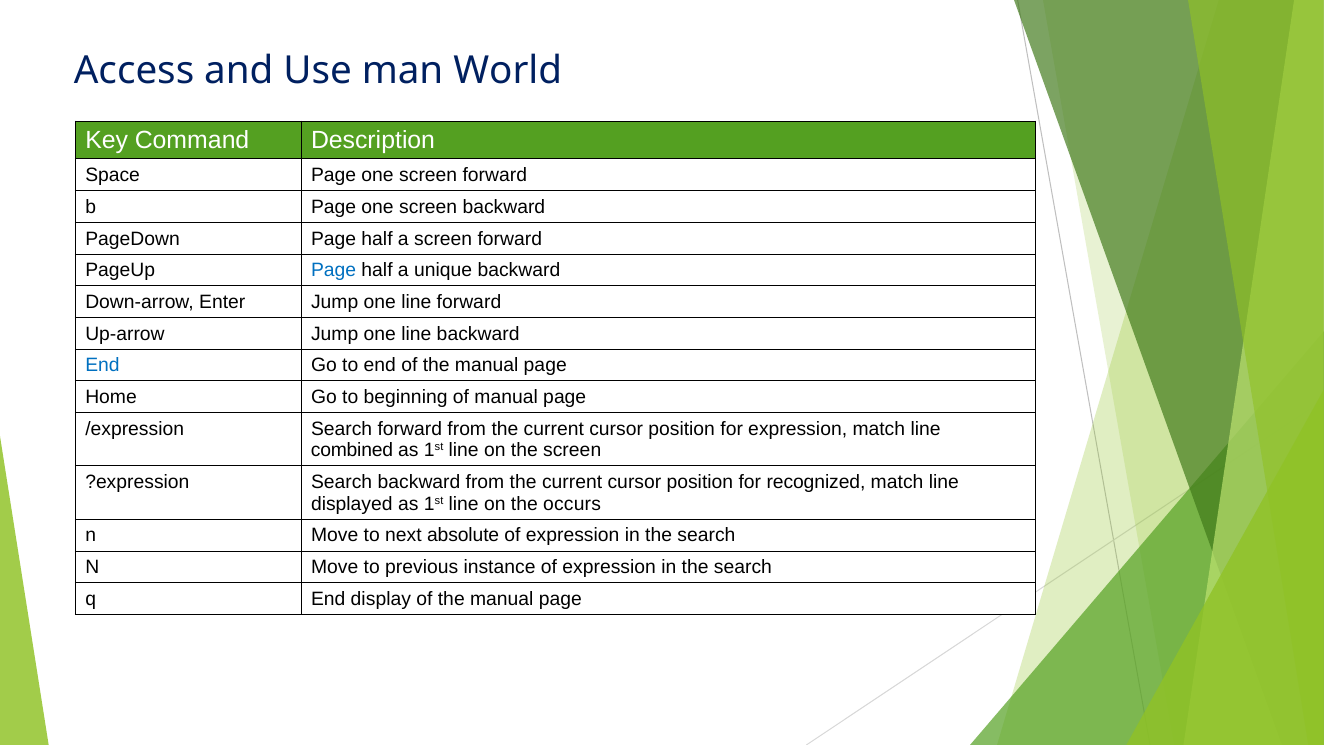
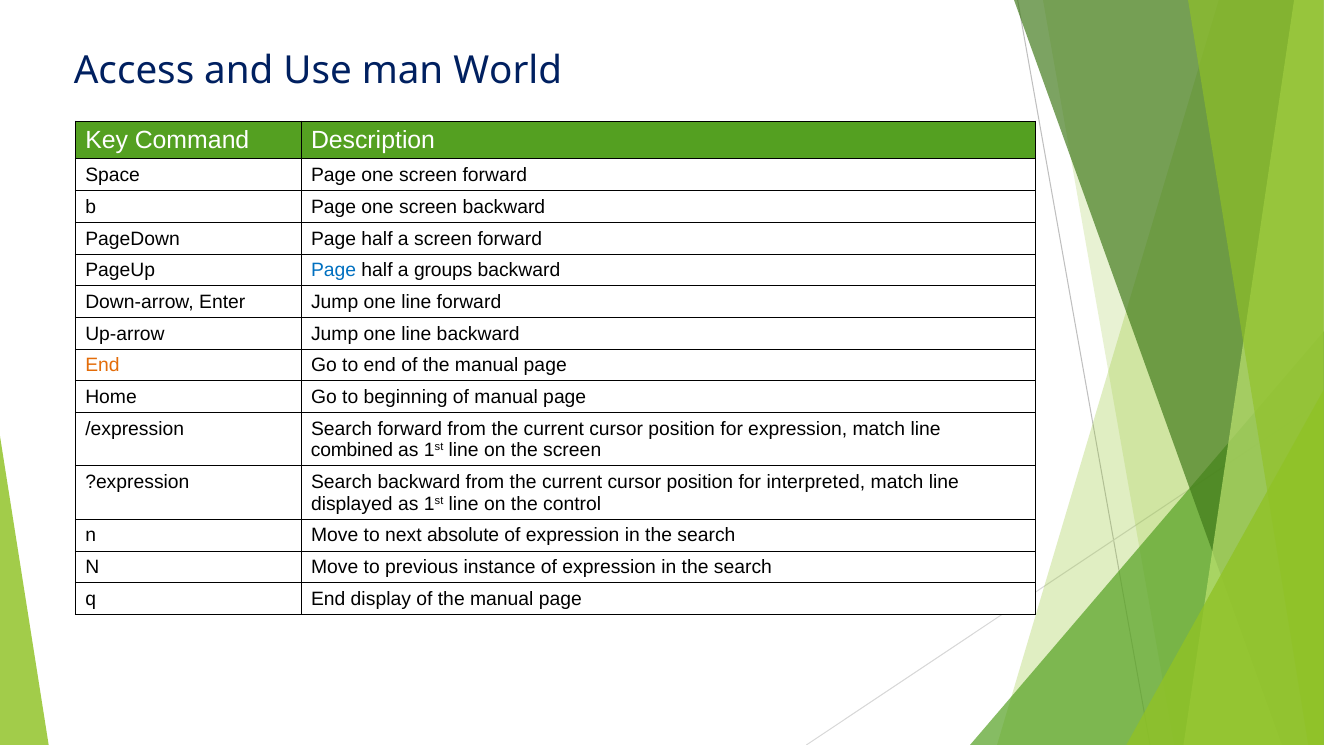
unique: unique -> groups
End at (102, 365) colour: blue -> orange
recognized: recognized -> interpreted
occurs: occurs -> control
